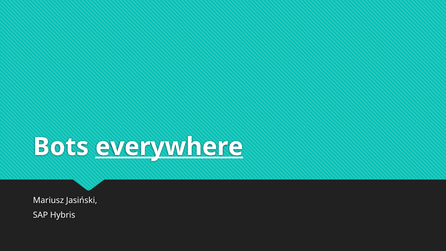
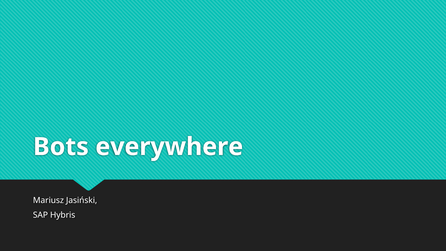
everywhere underline: present -> none
